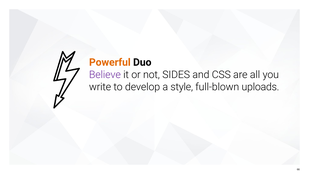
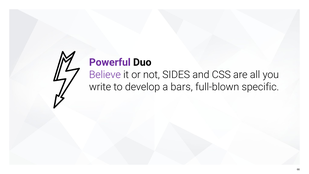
Powerful colour: orange -> purple
style: style -> bars
uploads: uploads -> specific
